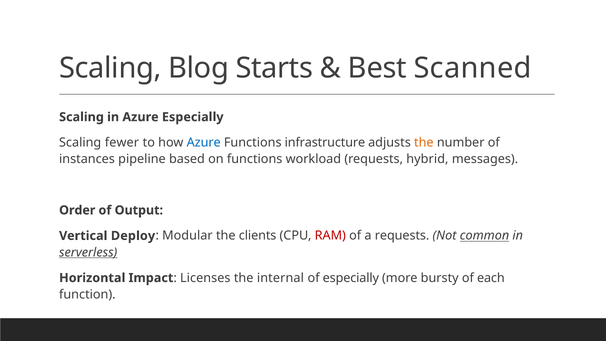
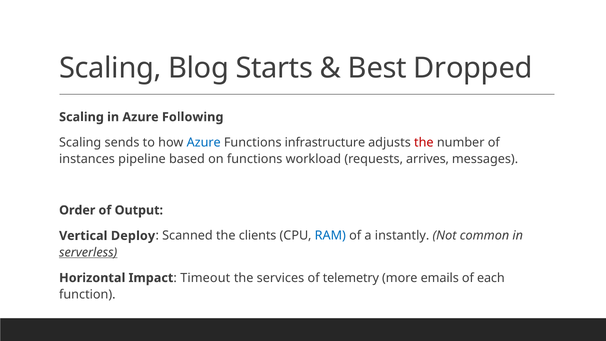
Scanned: Scanned -> Dropped
Azure Especially: Especially -> Following
fewer: fewer -> sends
the at (424, 143) colour: orange -> red
hybrid: hybrid -> arrives
Modular: Modular -> Scanned
RAM colour: red -> blue
a requests: requests -> instantly
common underline: present -> none
Licenses: Licenses -> Timeout
internal: internal -> services
of especially: especially -> telemetry
bursty: bursty -> emails
